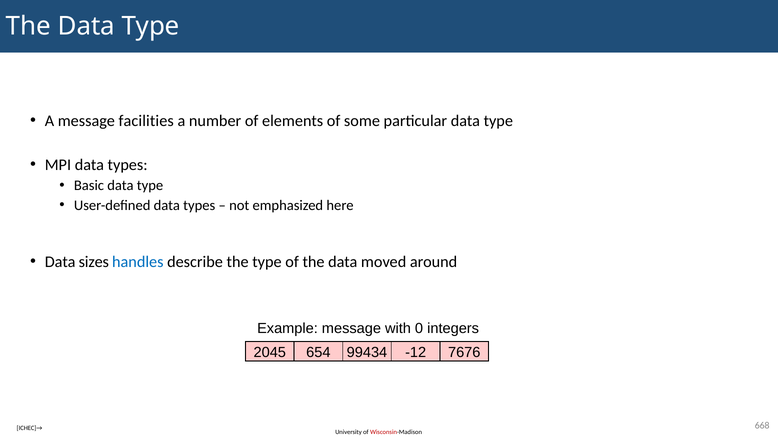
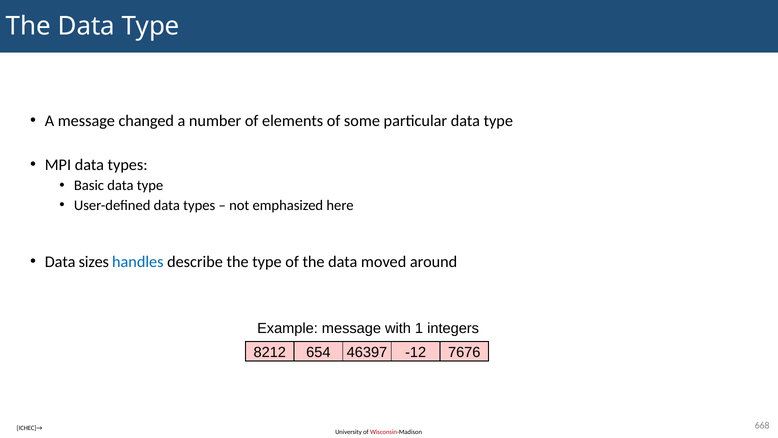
facilities: facilities -> changed
0: 0 -> 1
2045: 2045 -> 8212
99434: 99434 -> 46397
